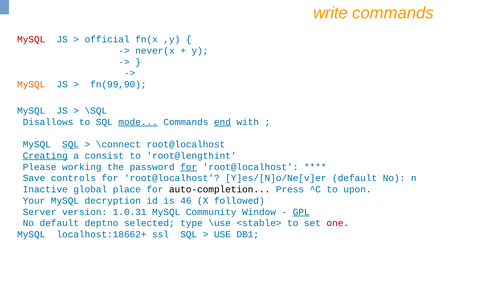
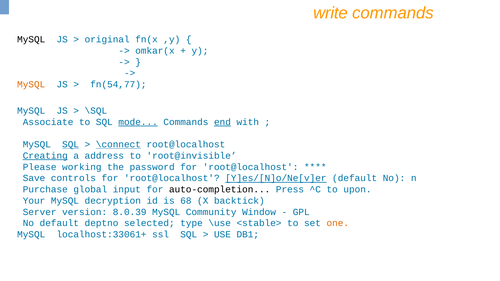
MySQL at (31, 39) colour: red -> black
official: official -> original
never(x: never(x -> omkar(x
fn(99,90: fn(99,90 -> fn(54,77
Disallows: Disallows -> Associate
\connect underline: none -> present
consist: consist -> address
root@lengthint: root@lengthint -> root@invisible
for at (189, 167) underline: present -> none
Y]es/[N]o/Ne[v]er underline: none -> present
Inactive: Inactive -> Purchase
place: place -> input
46: 46 -> 68
followed: followed -> backtick
1.0.31: 1.0.31 -> 8.0.39
GPL underline: present -> none
one colour: red -> orange
localhost:18662+: localhost:18662+ -> localhost:33061+
